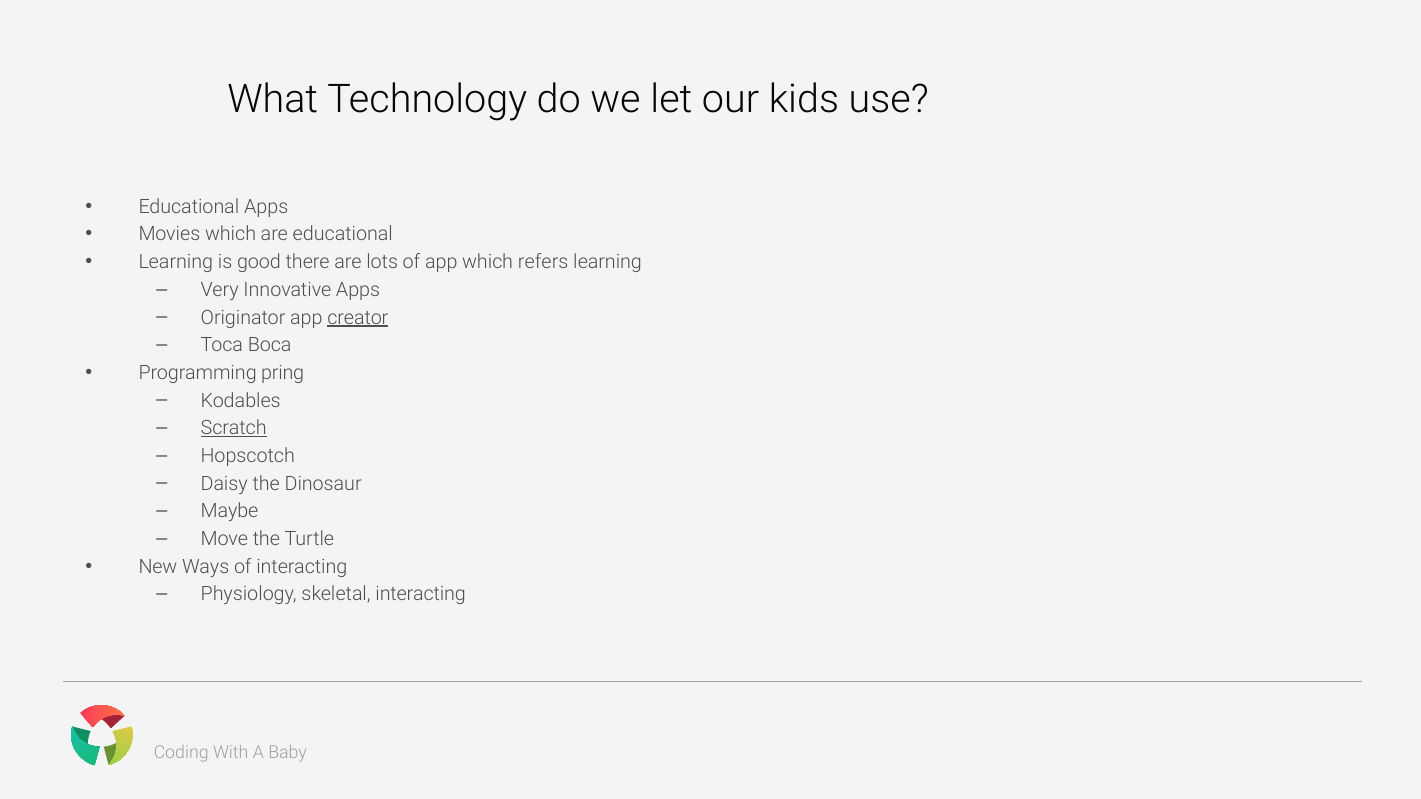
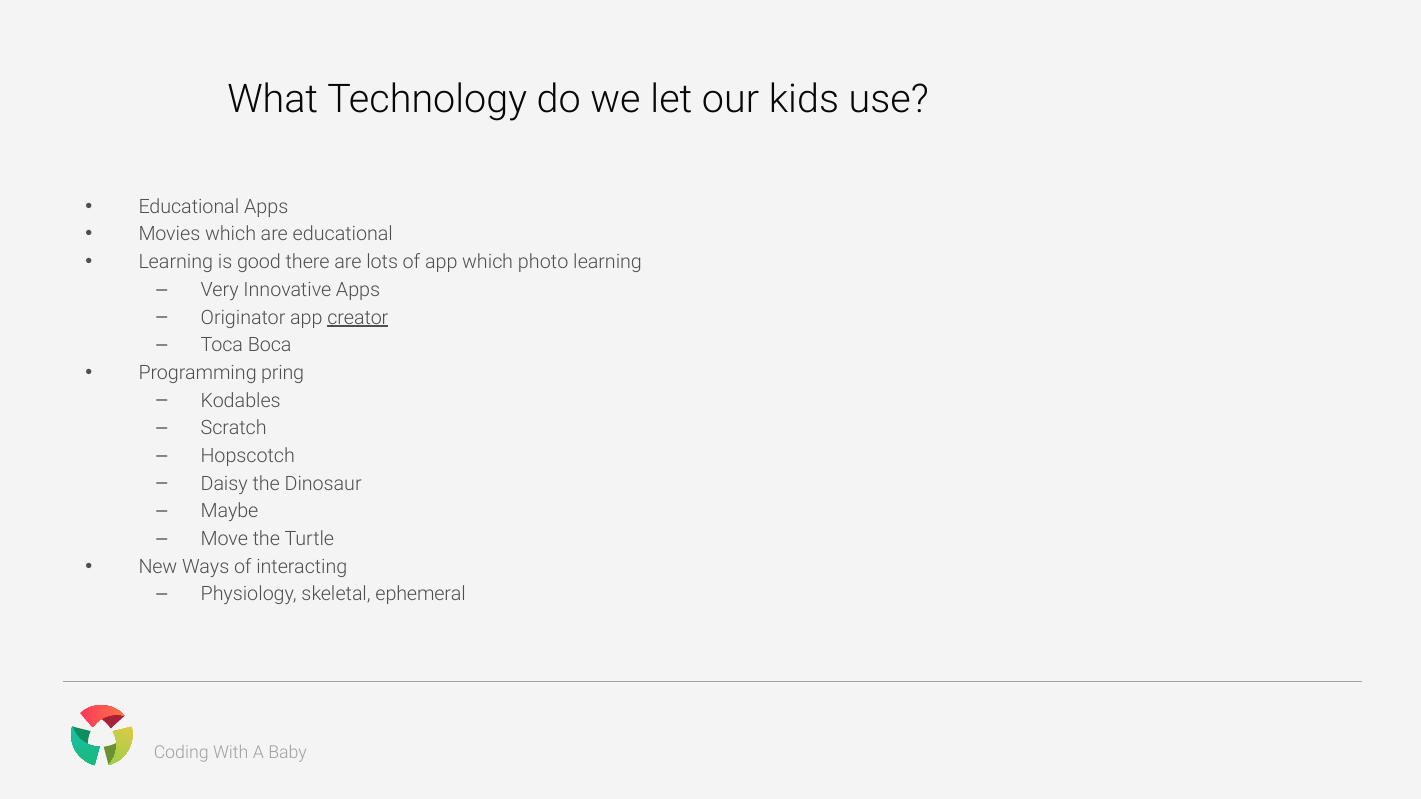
refers: refers -> photo
Scratch underline: present -> none
skeletal interacting: interacting -> ephemeral
